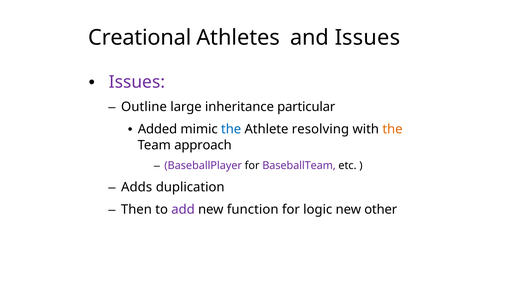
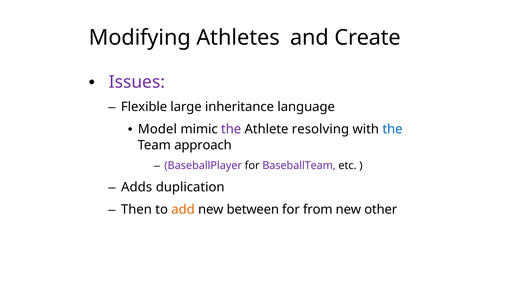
Creational: Creational -> Modifying
and Issues: Issues -> Create
Outline: Outline -> Flexible
particular: particular -> language
Added: Added -> Model
the at (231, 129) colour: blue -> purple
the at (392, 129) colour: orange -> blue
add colour: purple -> orange
function: function -> between
logic: logic -> from
